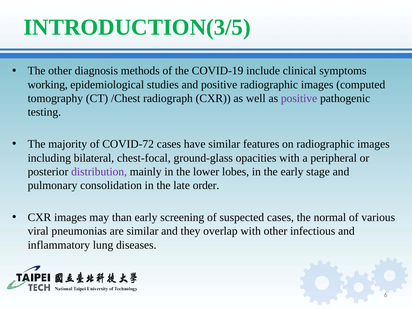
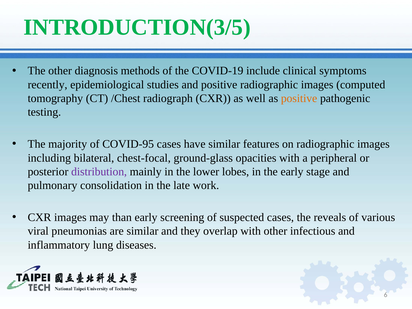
working: working -> recently
positive at (299, 98) colour: purple -> orange
COVID-72: COVID-72 -> COVID-95
order: order -> work
normal: normal -> reveals
